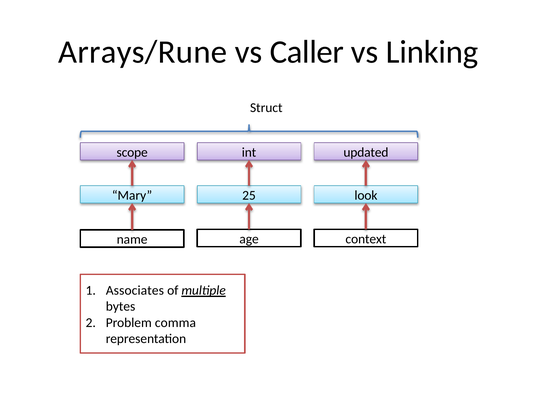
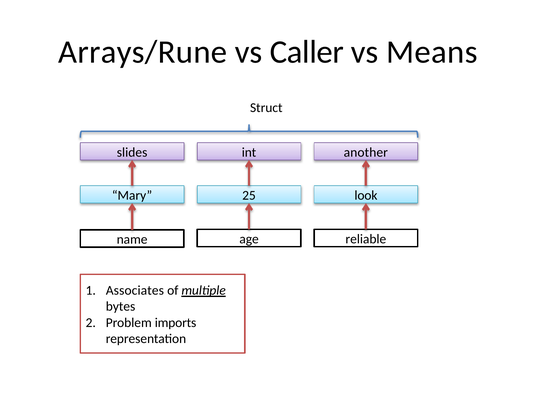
Linking: Linking -> Means
scope: scope -> slides
updated: updated -> another
context: context -> reliable
comma: comma -> imports
